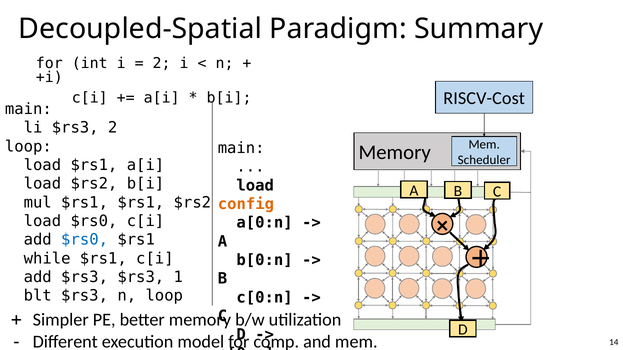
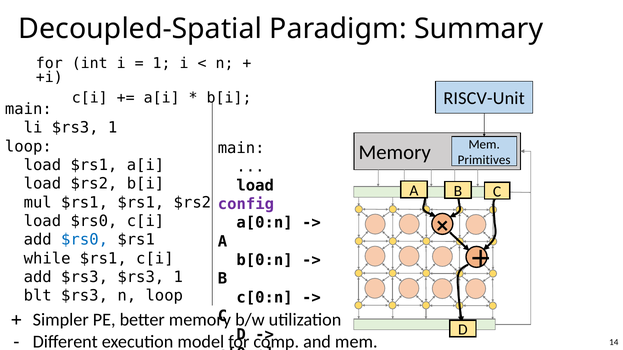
2 at (162, 63): 2 -> 1
RISCV-Cost: RISCV-Cost -> RISCV-Unit
li $rs3 2: 2 -> 1
Scheduler: Scheduler -> Primitives
config colour: orange -> purple
